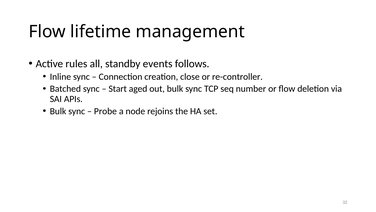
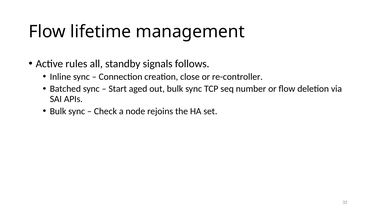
events: events -> signals
Probe: Probe -> Check
